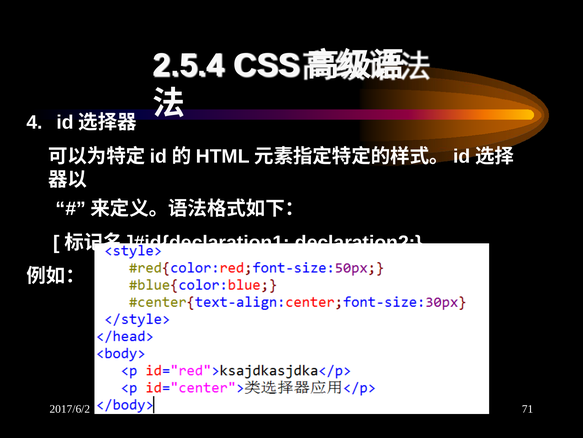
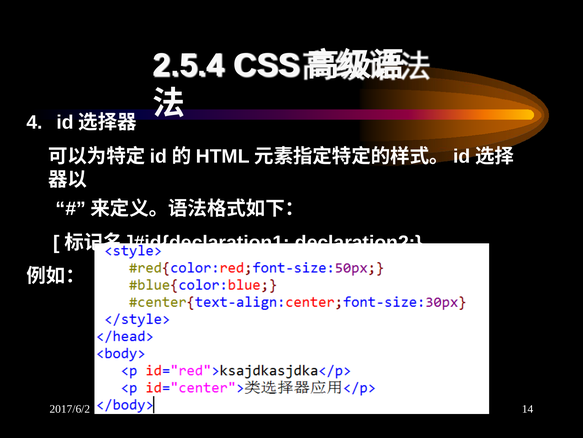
71: 71 -> 14
